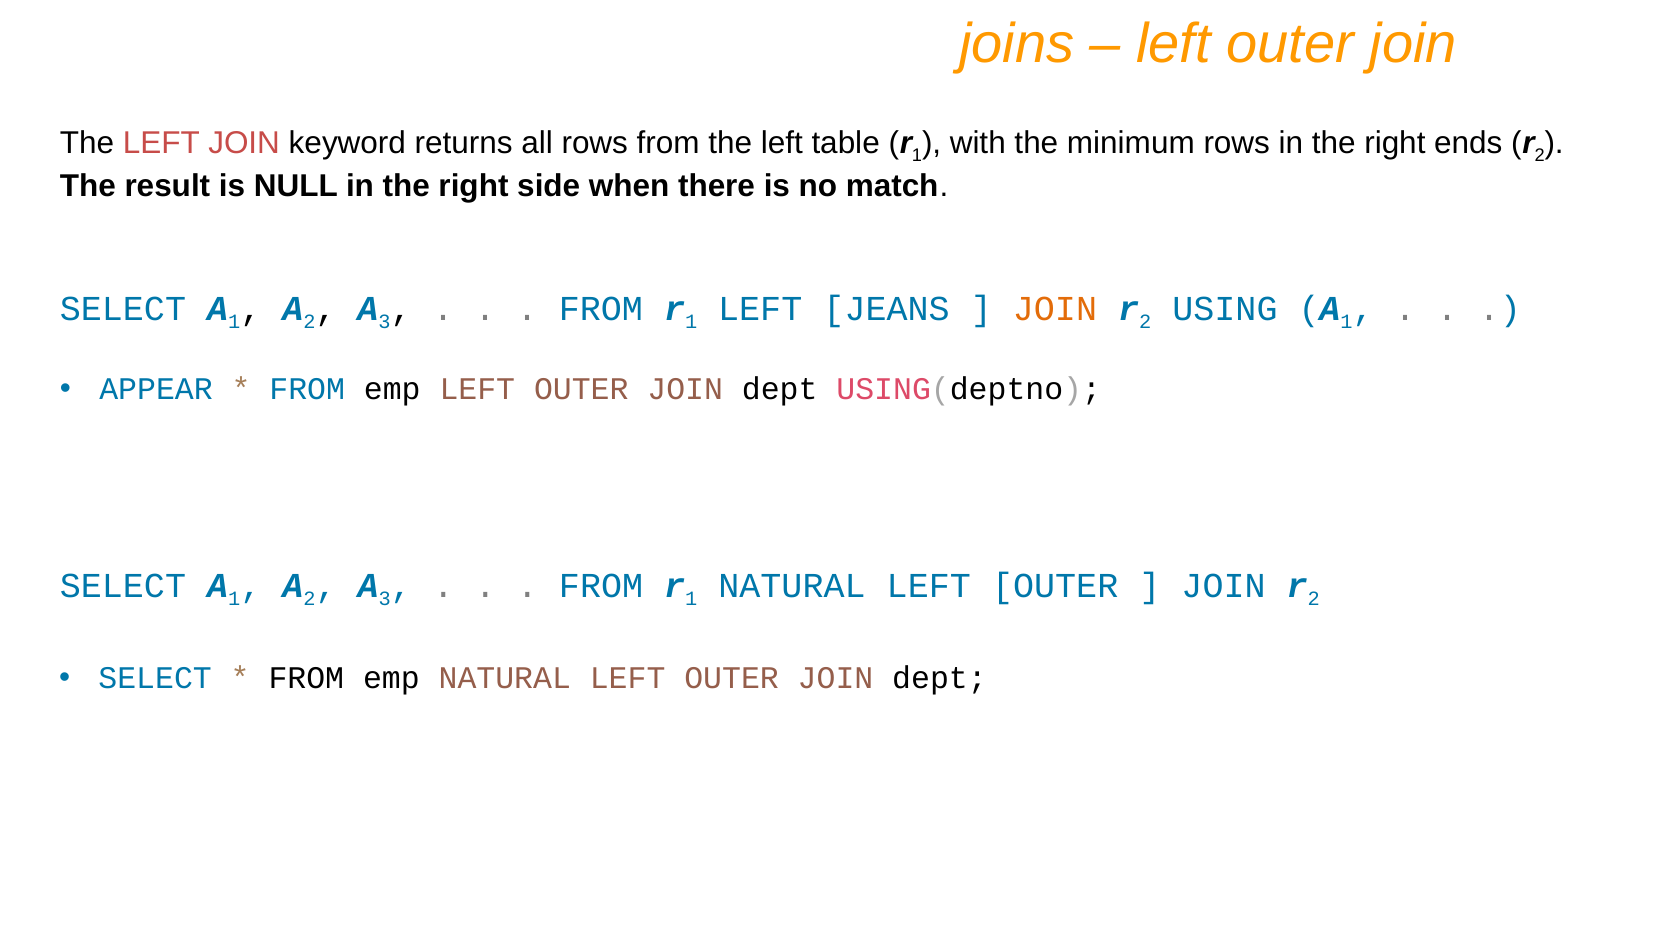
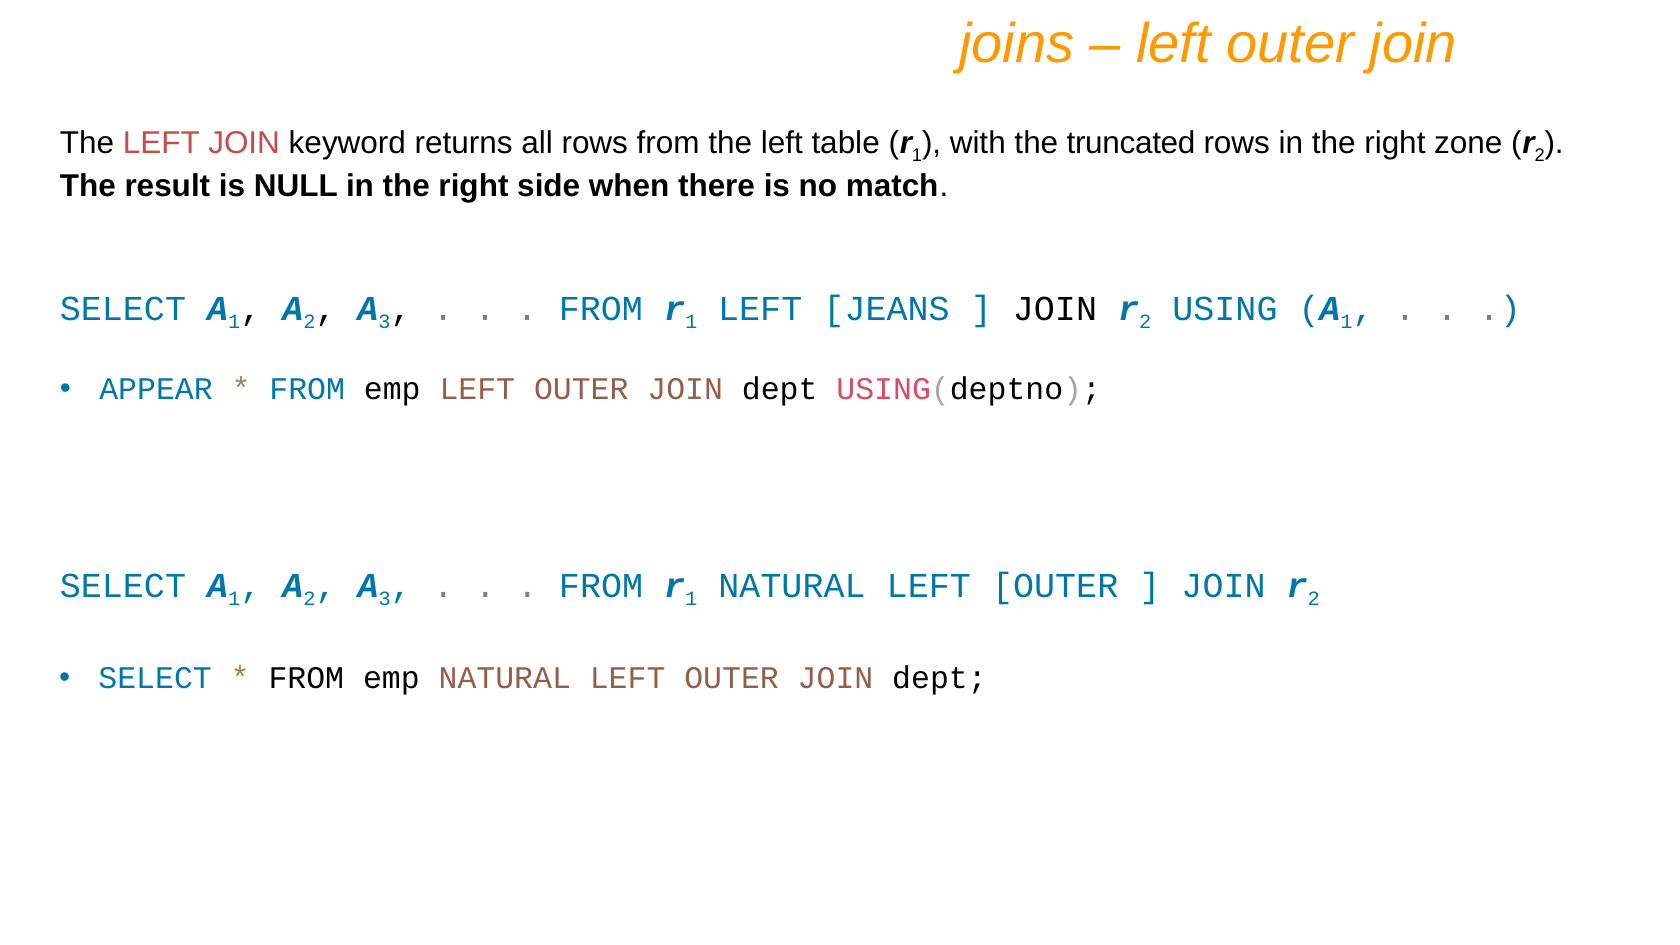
minimum: minimum -> truncated
ends: ends -> zone
JOIN at (1055, 308) colour: orange -> black
